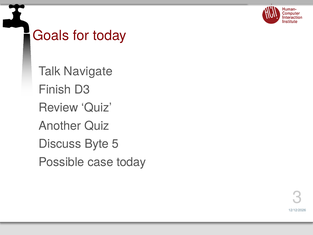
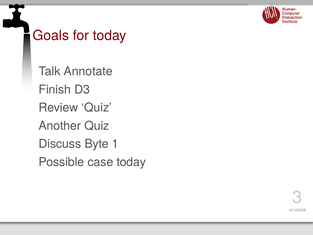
Navigate: Navigate -> Annotate
5: 5 -> 1
